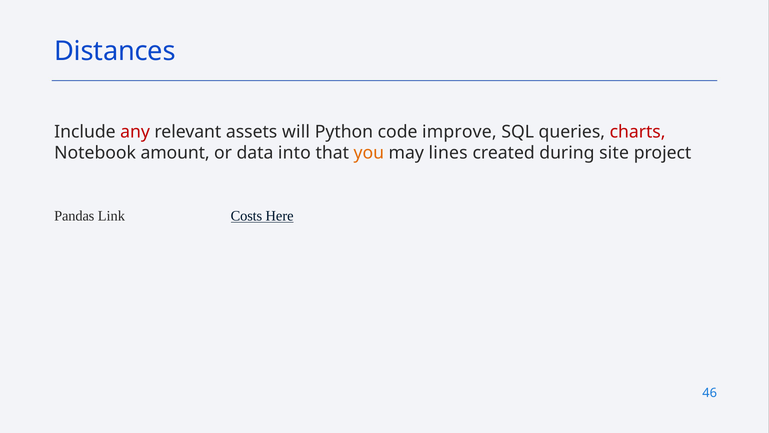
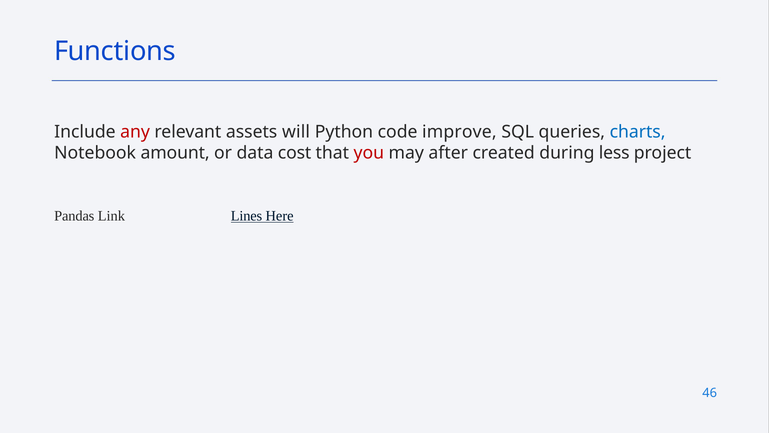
Distances: Distances -> Functions
charts colour: red -> blue
into: into -> cost
you colour: orange -> red
lines: lines -> after
site: site -> less
Costs: Costs -> Lines
